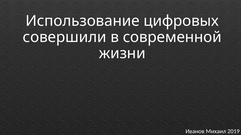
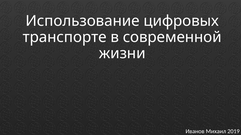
совершили: совершили -> транспорте
